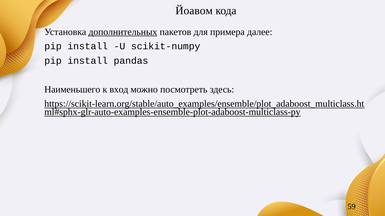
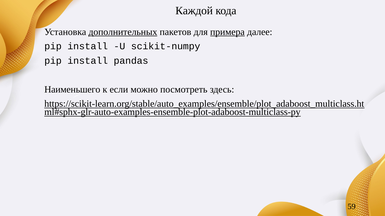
Йоавом: Йоавом -> Каждой
примера underline: none -> present
вход: вход -> если
